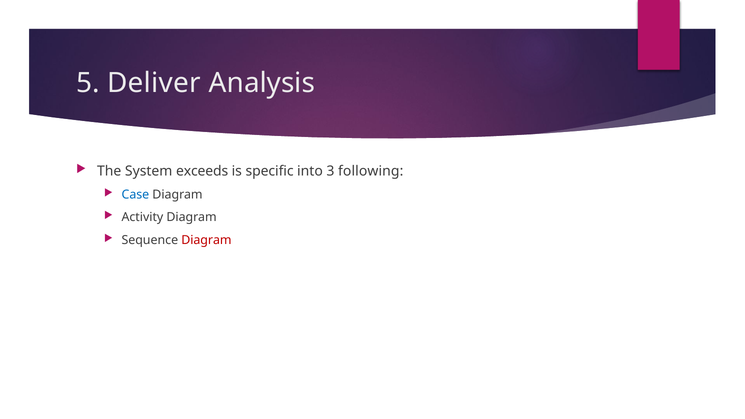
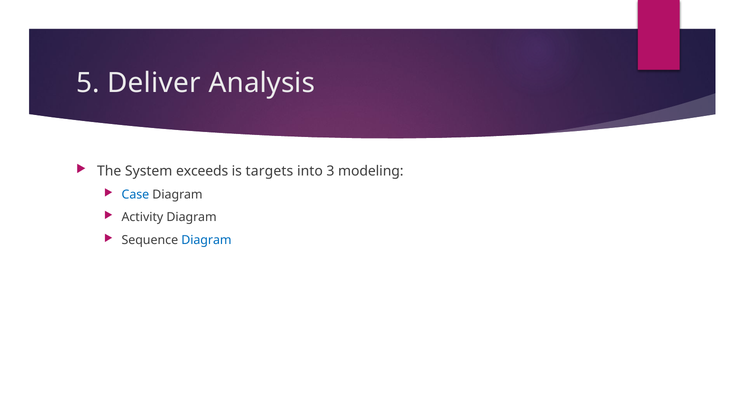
specific: specific -> targets
following: following -> modeling
Diagram at (206, 240) colour: red -> blue
